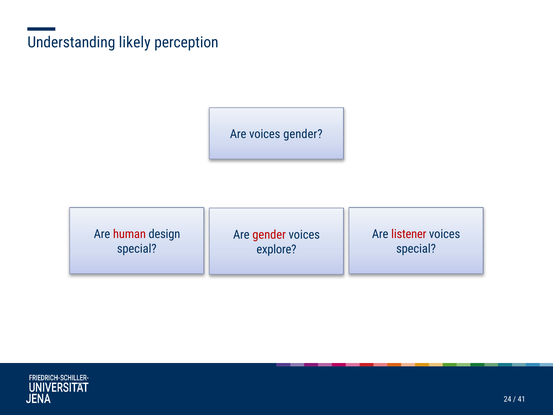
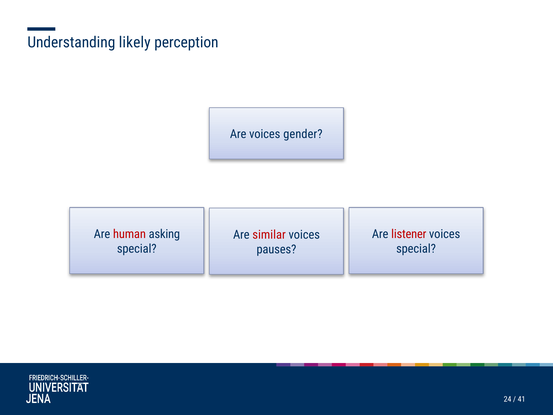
design: design -> asking
Are gender: gender -> similar
explore: explore -> pauses
